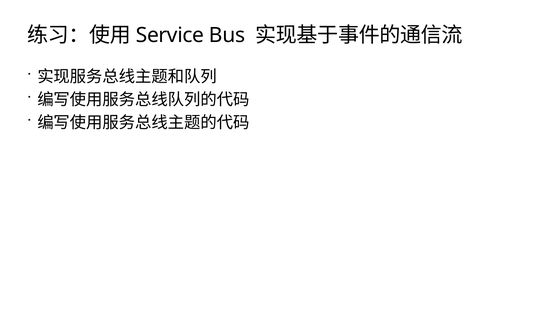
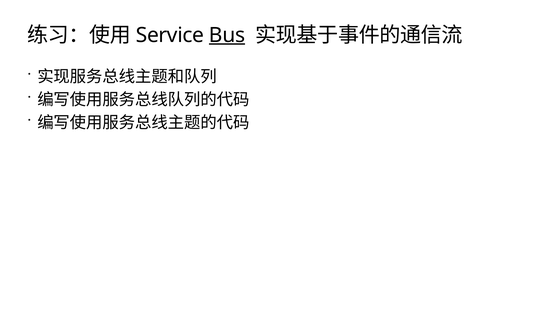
Bus underline: none -> present
